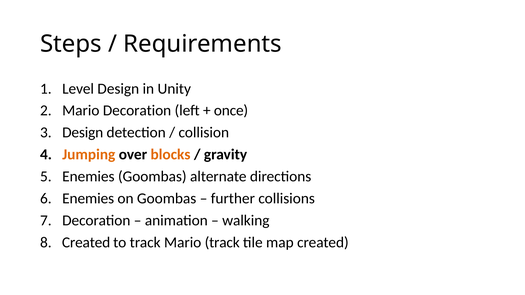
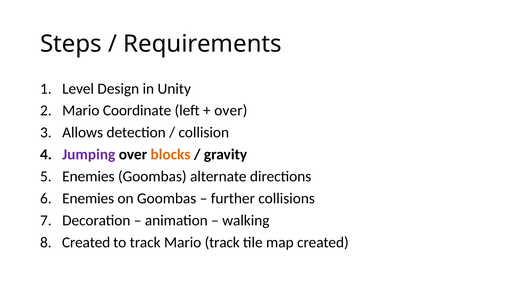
Mario Decoration: Decoration -> Coordinate
once at (231, 111): once -> over
Design at (83, 133): Design -> Allows
Jumping colour: orange -> purple
